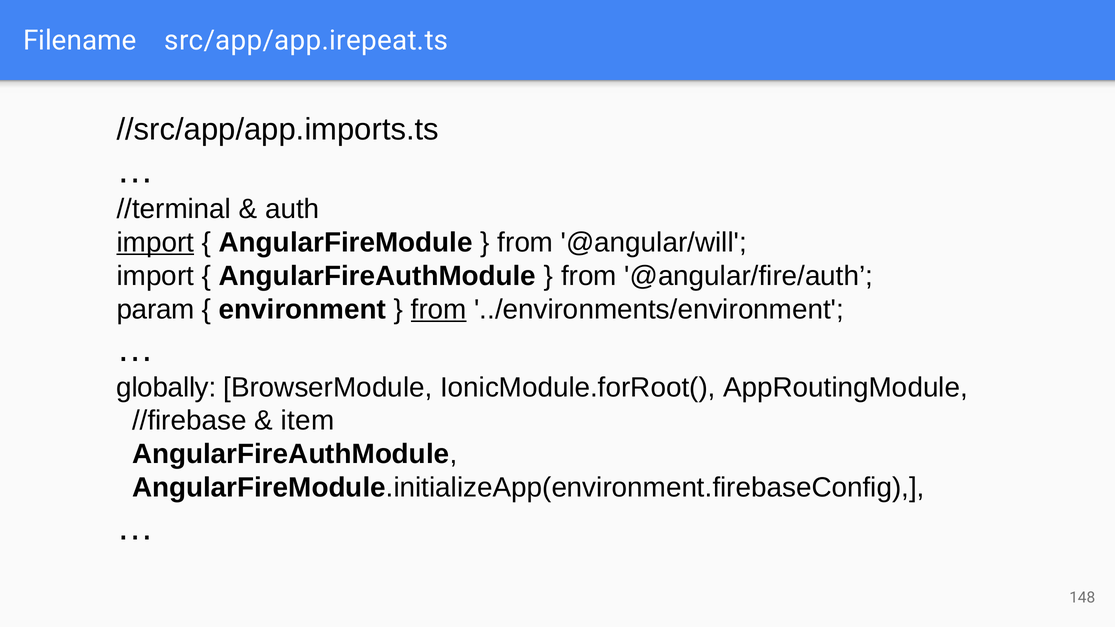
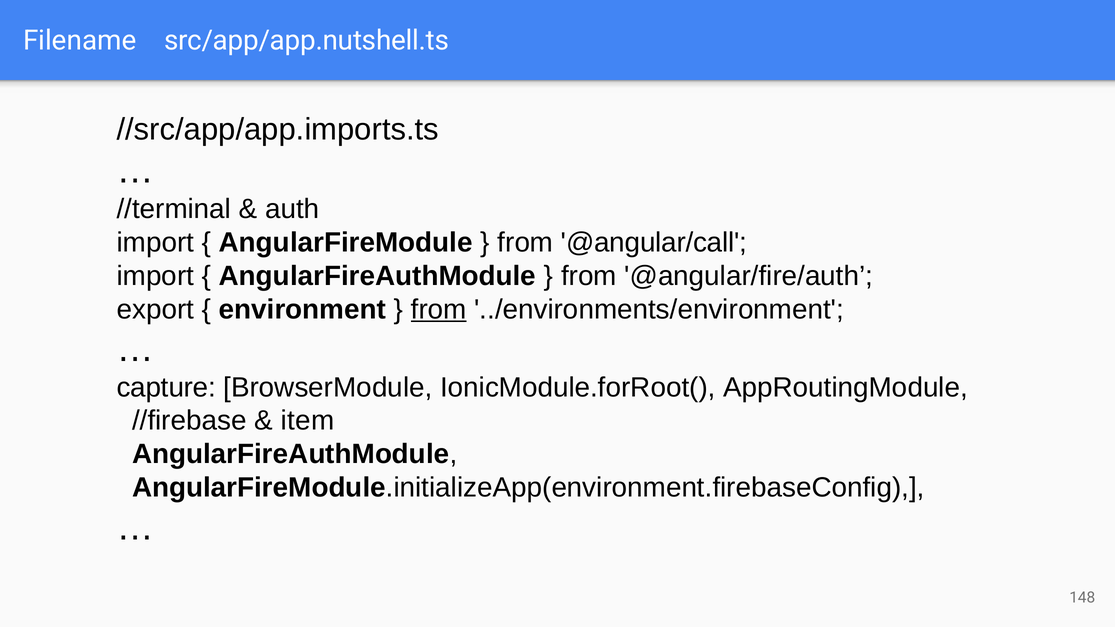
src/app/app.irepeat.ts: src/app/app.irepeat.ts -> src/app/app.nutshell.ts
import at (155, 243) underline: present -> none
@angular/will: @angular/will -> @angular/call
param: param -> export
globally: globally -> capture
